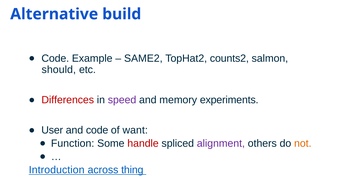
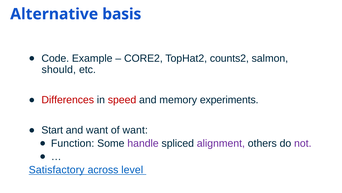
build: build -> basis
SAME2: SAME2 -> CORE2
speed colour: purple -> red
User: User -> Start
and code: code -> want
handle colour: red -> purple
not colour: orange -> purple
Introduction: Introduction -> Satisfactory
thing: thing -> level
